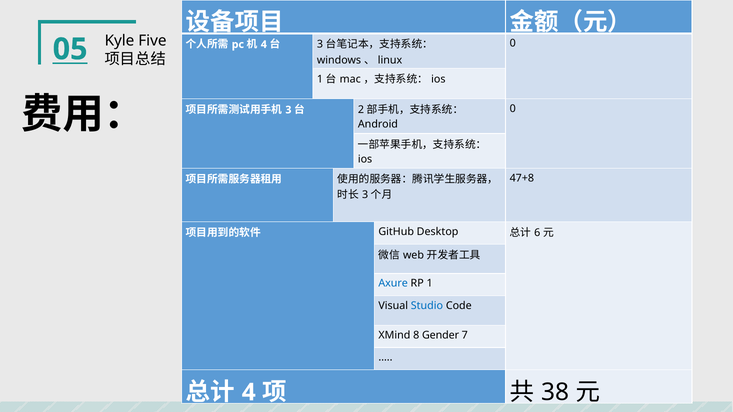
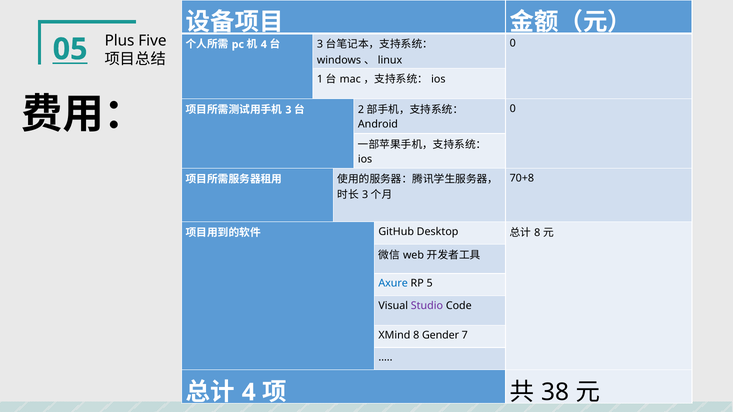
Kyle: Kyle -> Plus
47+8: 47+8 -> 70+8
6 at (537, 233): 6 -> 8
RP 1: 1 -> 5
Studio colour: blue -> purple
